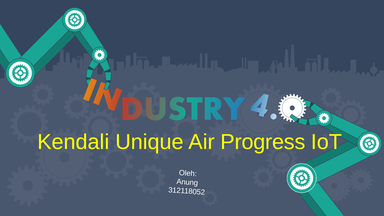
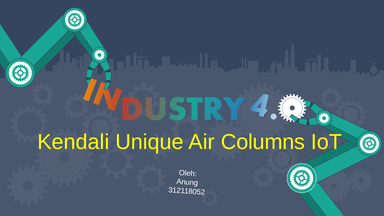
Progress: Progress -> Columns
